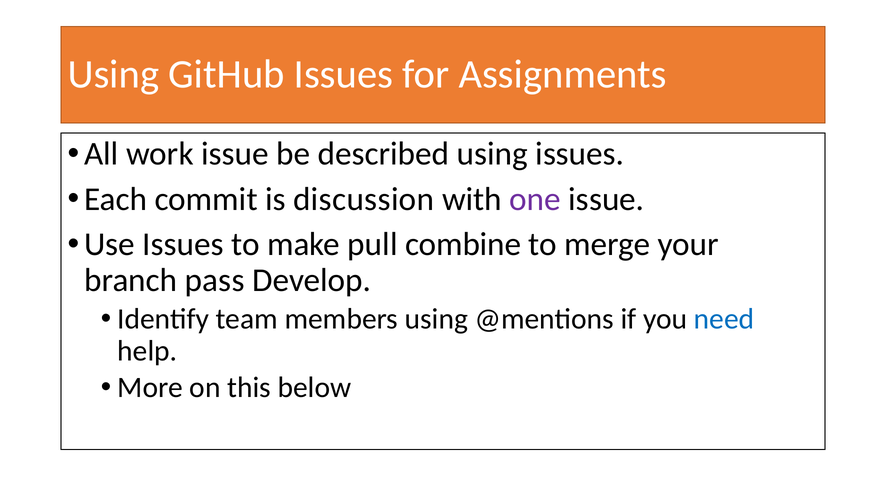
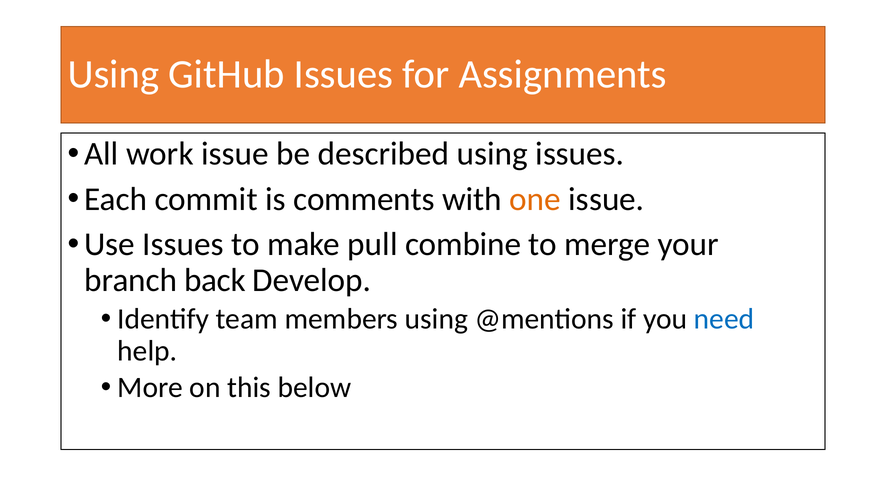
discussion: discussion -> comments
one colour: purple -> orange
pass: pass -> back
